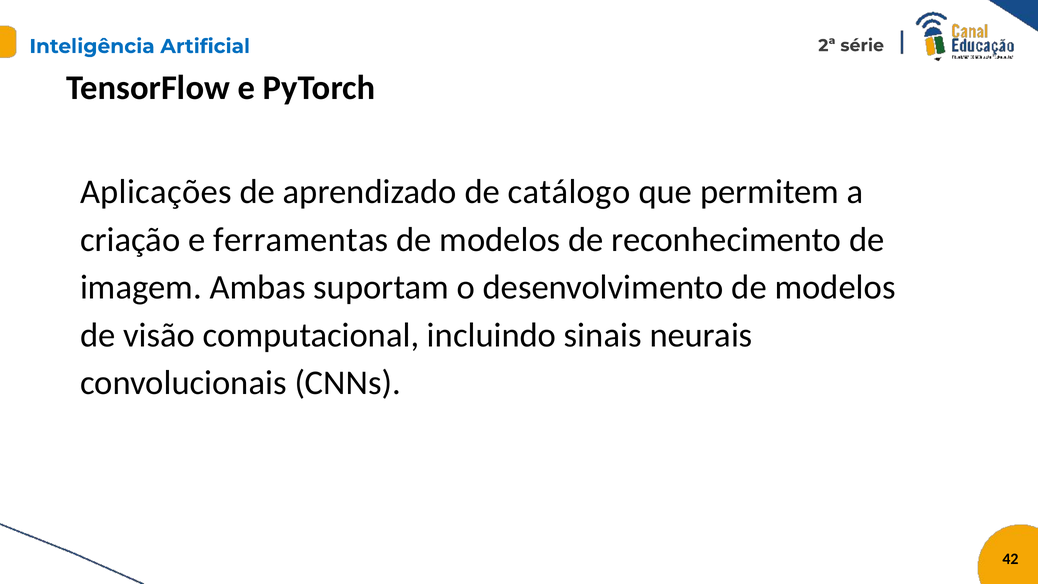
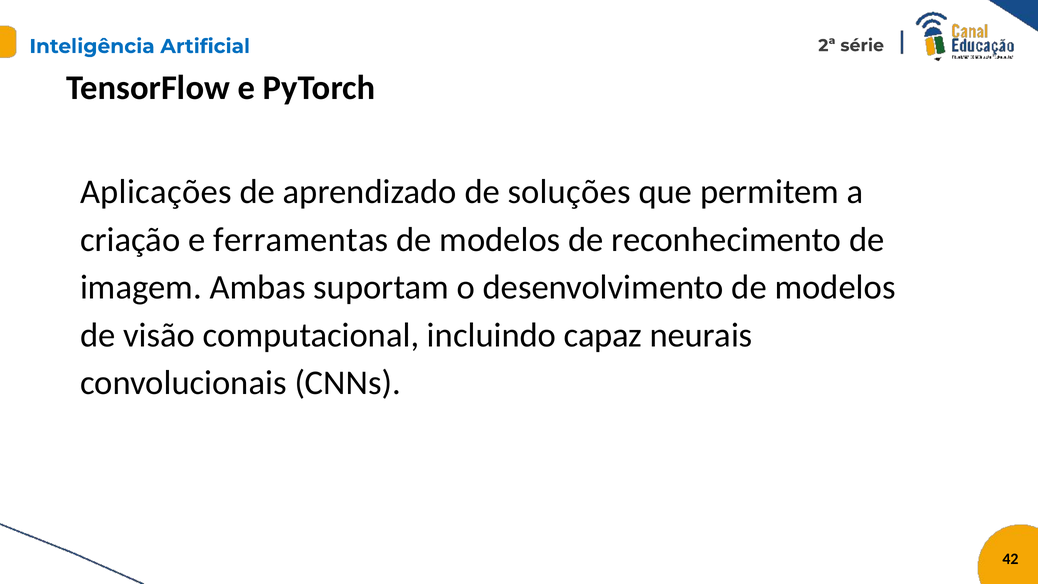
catálogo: catálogo -> soluções
sinais: sinais -> capaz
